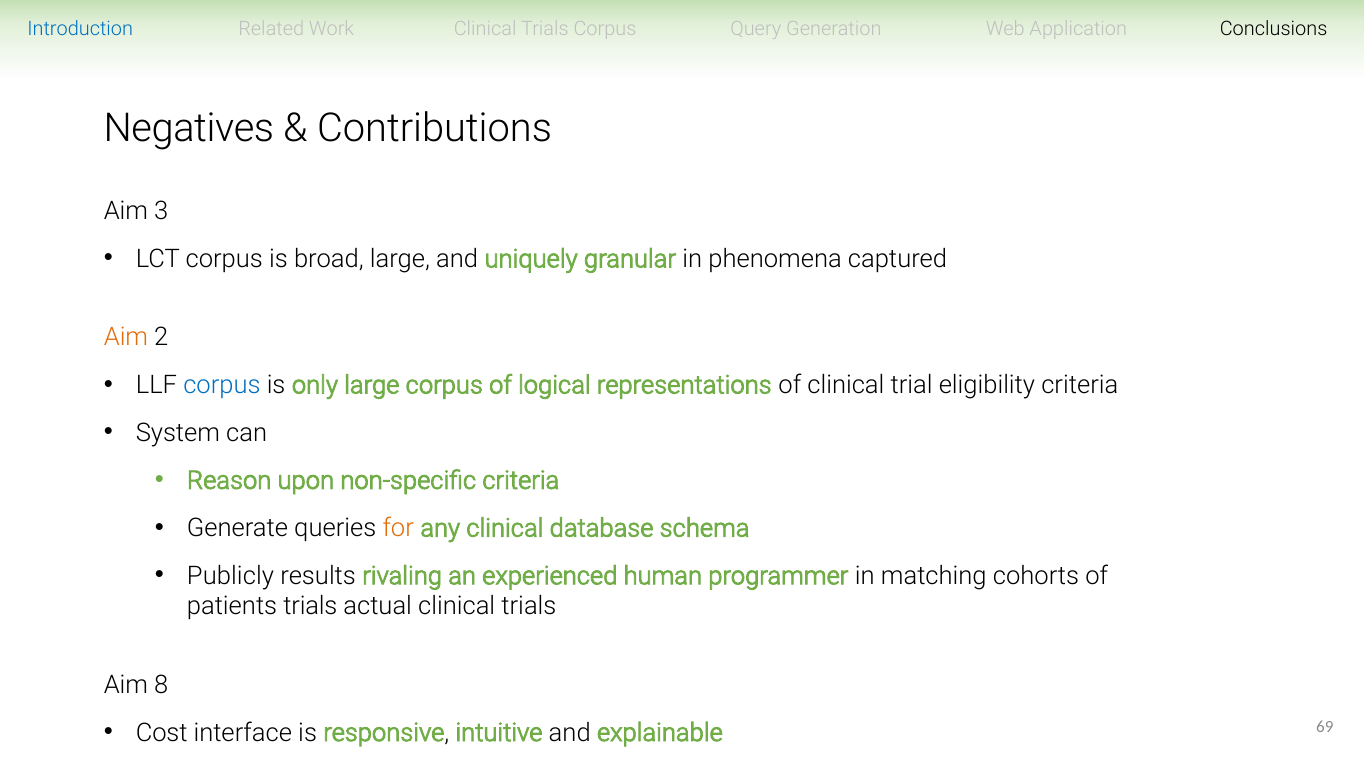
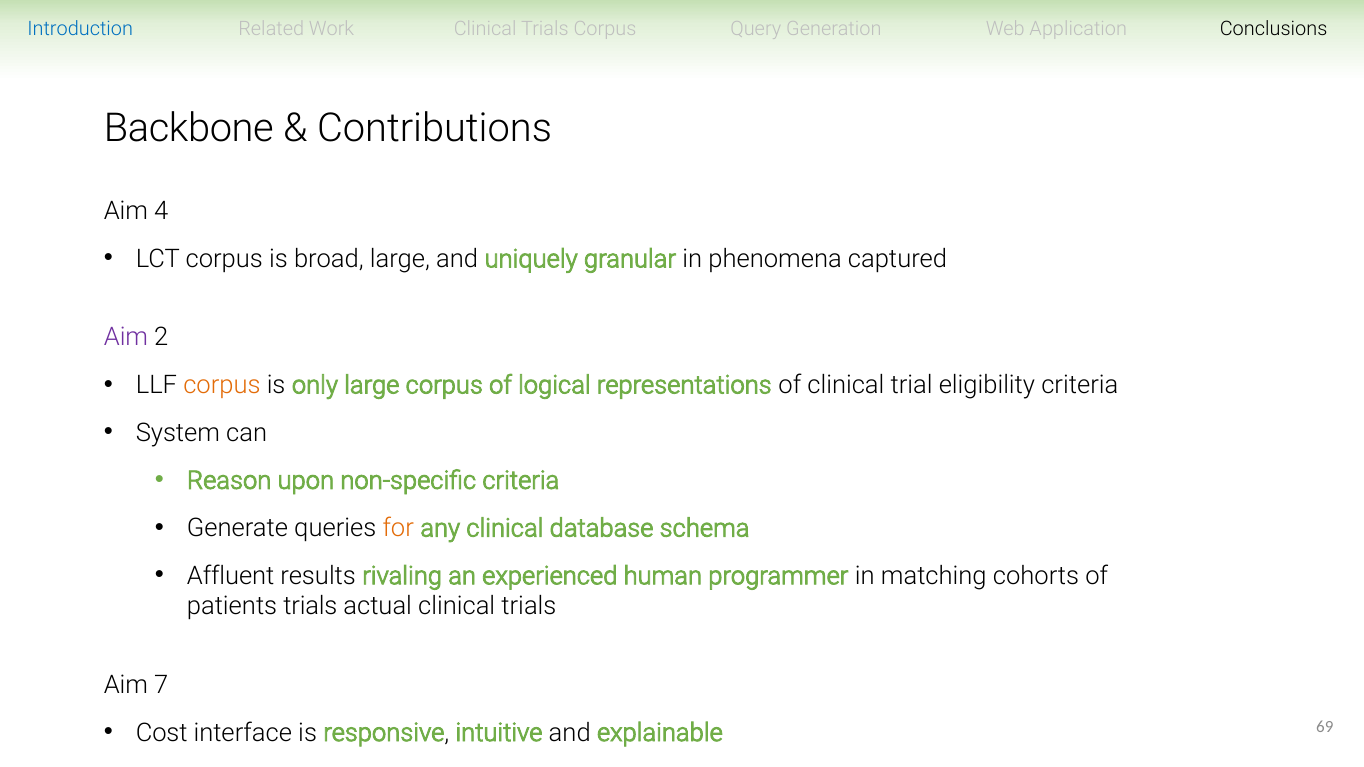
Negatives: Negatives -> Backbone
3: 3 -> 4
Aim at (126, 337) colour: orange -> purple
corpus at (222, 385) colour: blue -> orange
Publicly: Publicly -> Affluent
8: 8 -> 7
